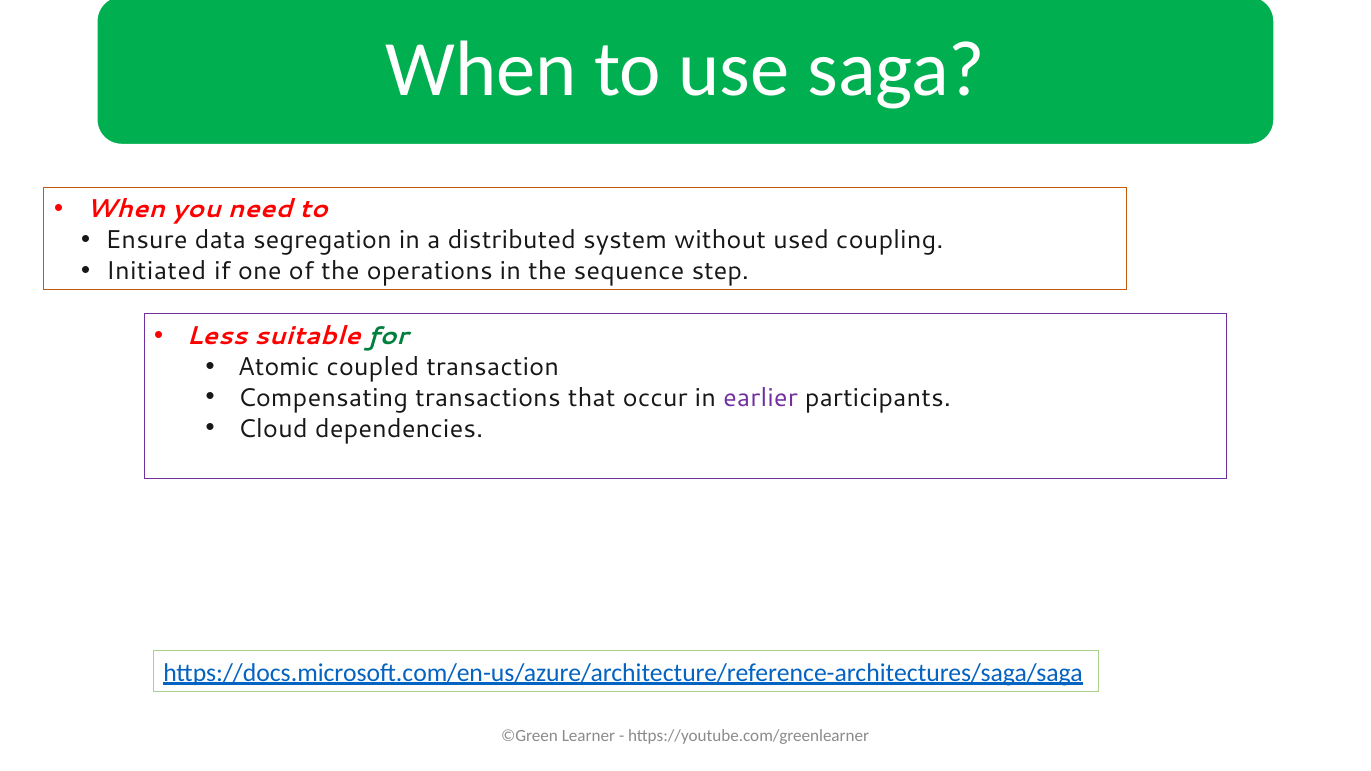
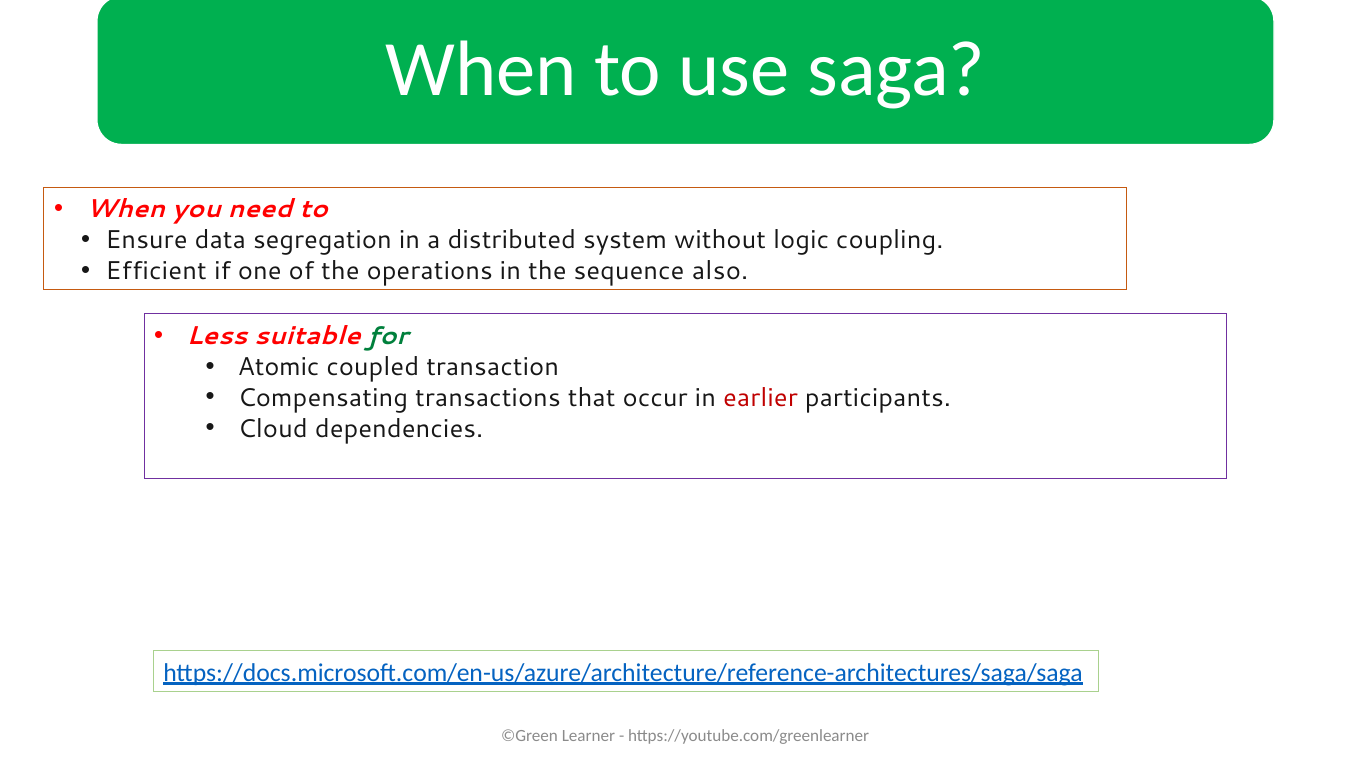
used: used -> logic
Initiated: Initiated -> Efficient
step: step -> also
earlier colour: purple -> red
